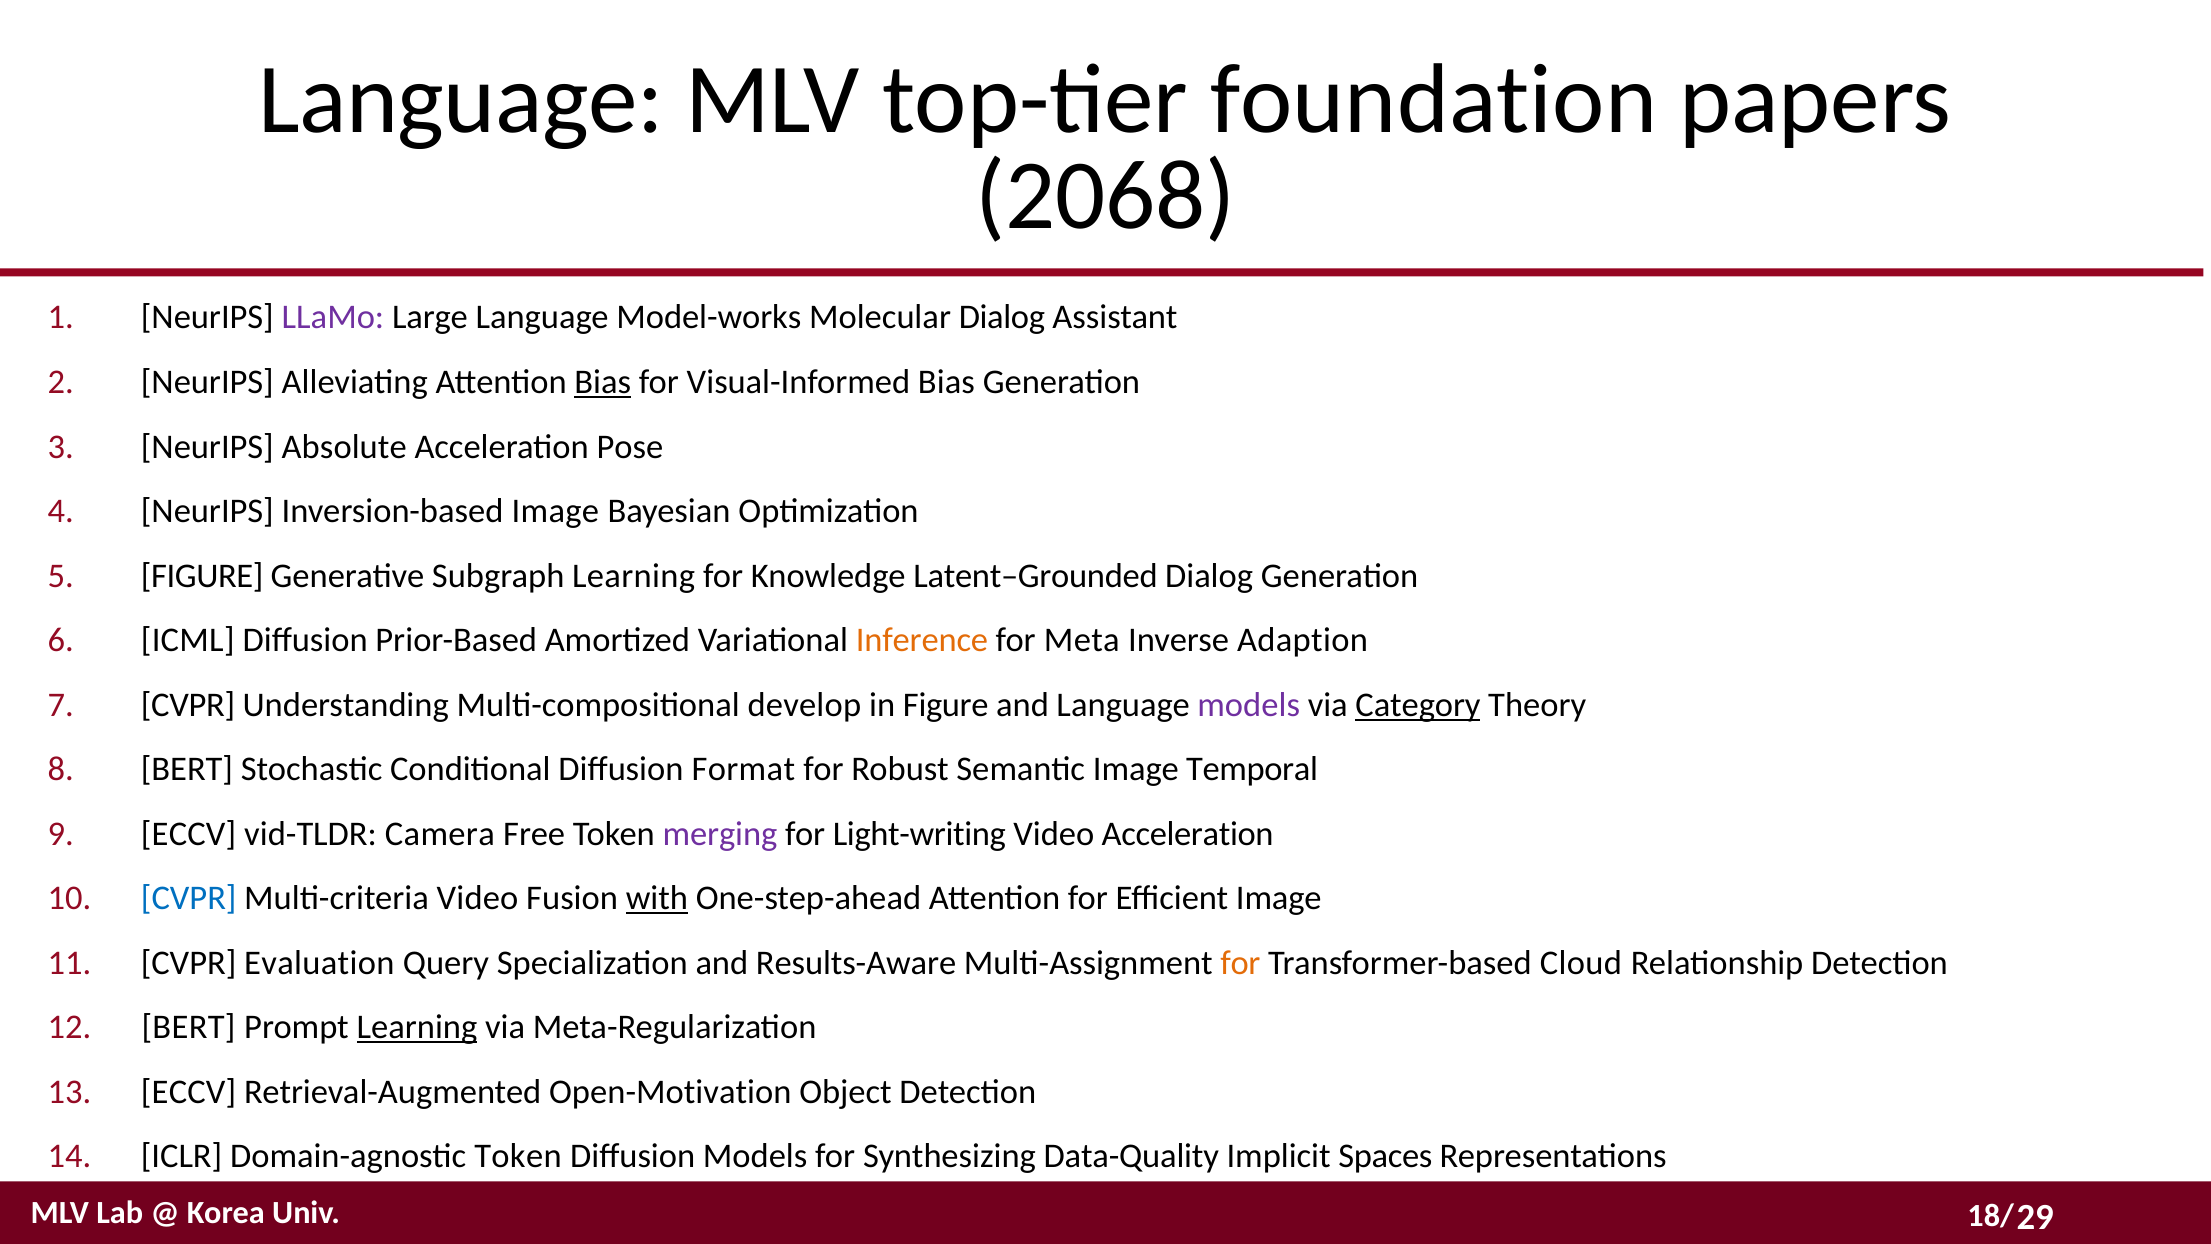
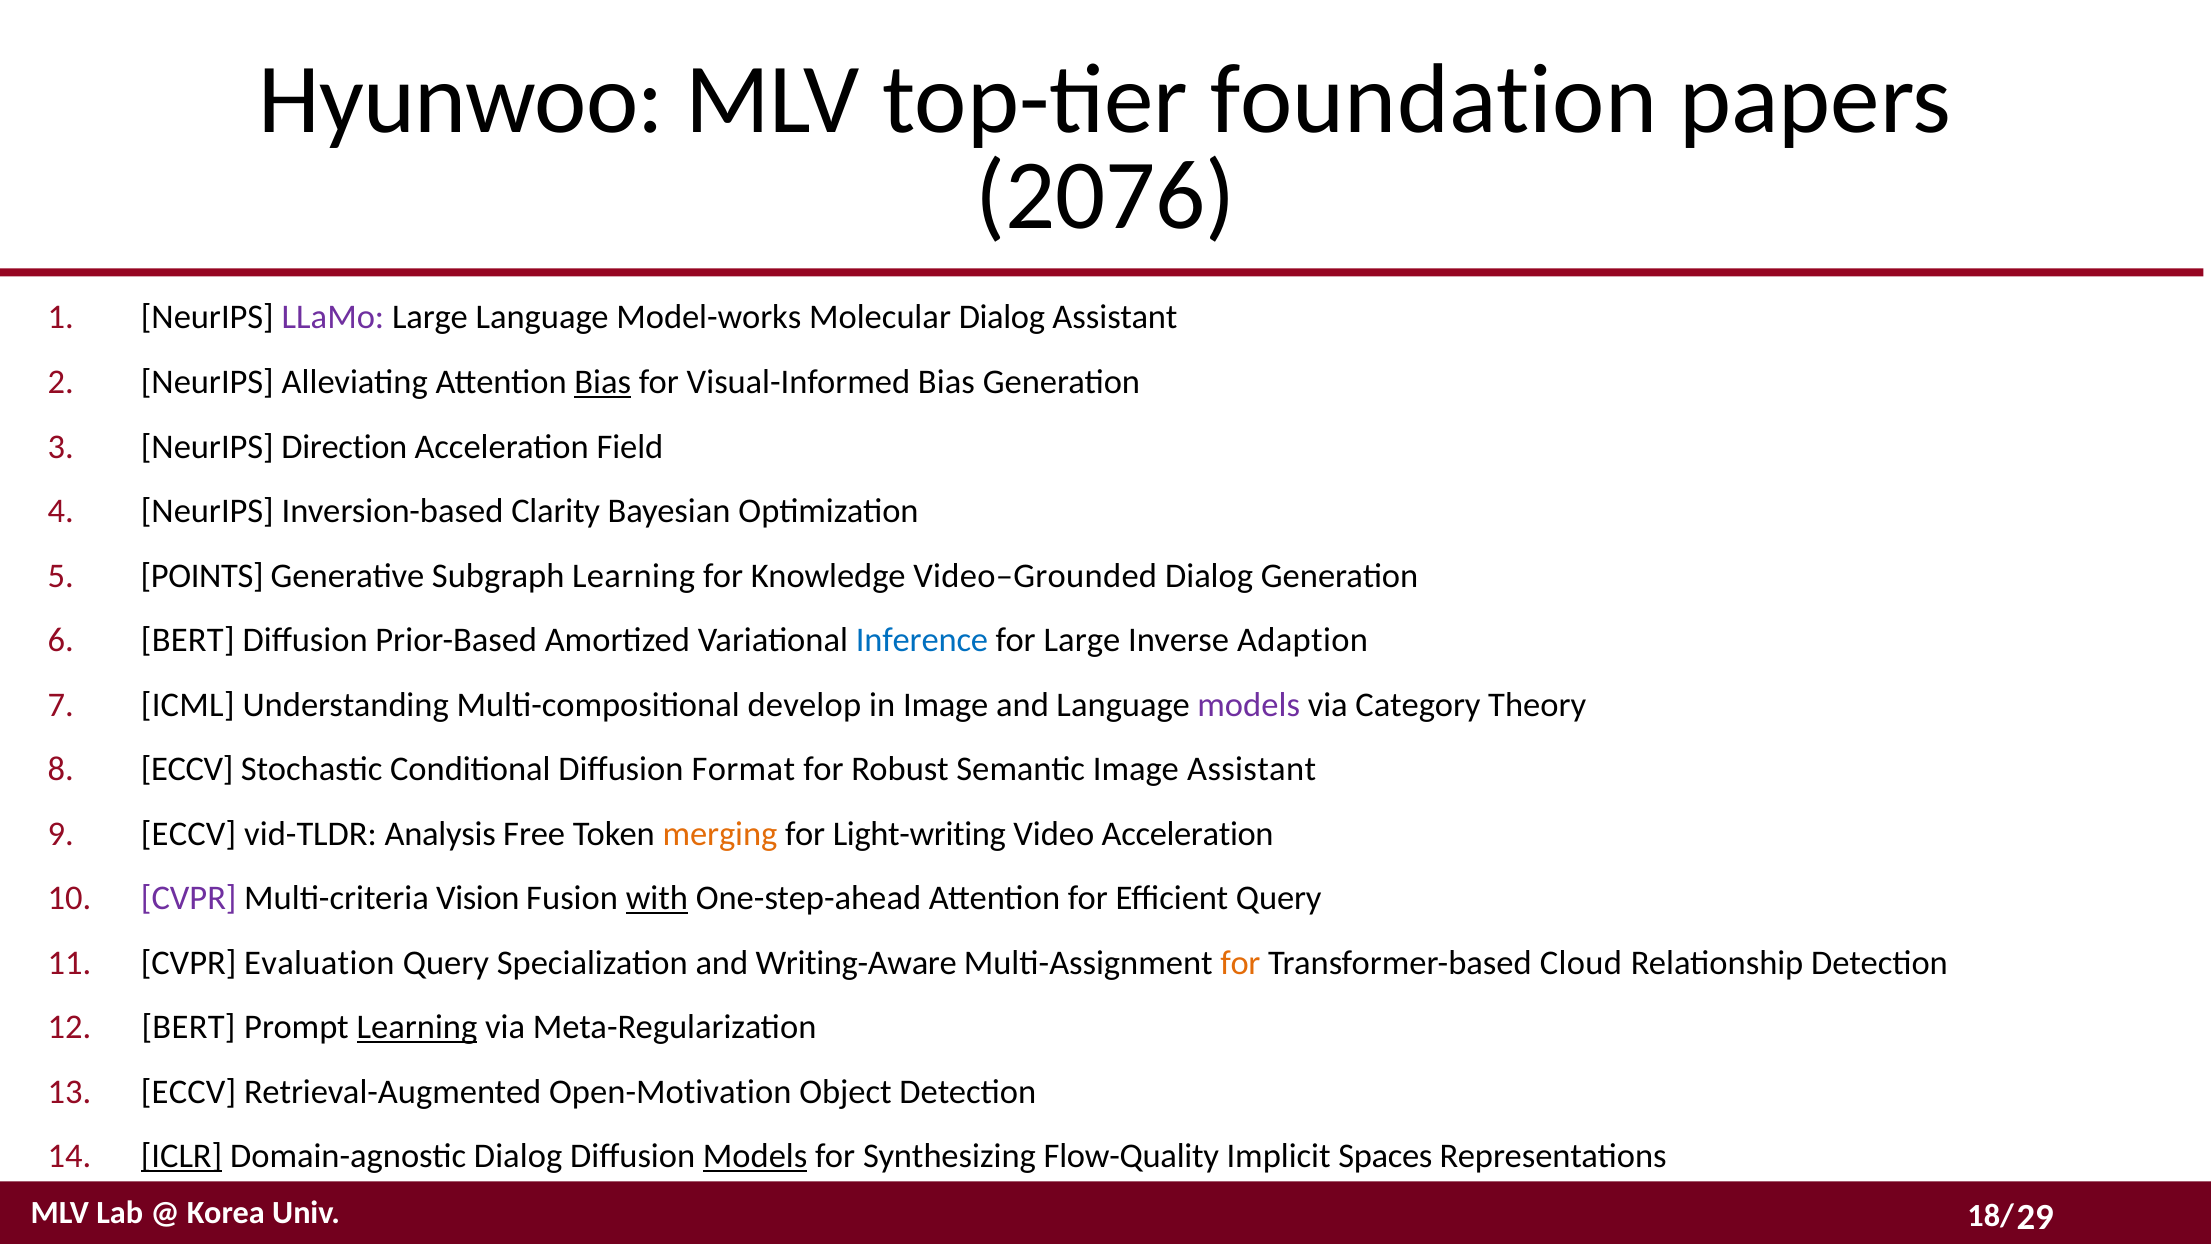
Language at (461, 100): Language -> Hyunwoo
2068: 2068 -> 2076
Absolute: Absolute -> Direction
Pose: Pose -> Field
Inversion-based Image: Image -> Clarity
FIGURE at (202, 576): FIGURE -> POINTS
Latent–Grounded: Latent–Grounded -> Video–Grounded
ICML at (188, 640): ICML -> BERT
Inference colour: orange -> blue
for Meta: Meta -> Large
CVPR at (188, 705): CVPR -> ICML
in Figure: Figure -> Image
Category underline: present -> none
BERT at (187, 769): BERT -> ECCV
Image Temporal: Temporal -> Assistant
Camera: Camera -> Analysis
merging colour: purple -> orange
CVPR at (189, 898) colour: blue -> purple
Multi-criteria Video: Video -> Vision
Efficient Image: Image -> Query
Results-Aware: Results-Aware -> Writing-Aware
ICLR underline: none -> present
Domain-agnostic Token: Token -> Dialog
Models at (755, 1156) underline: none -> present
Data-Quality: Data-Quality -> Flow-Quality
